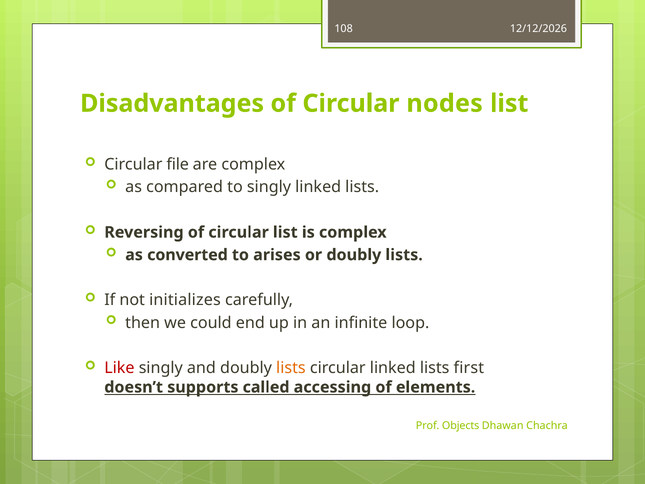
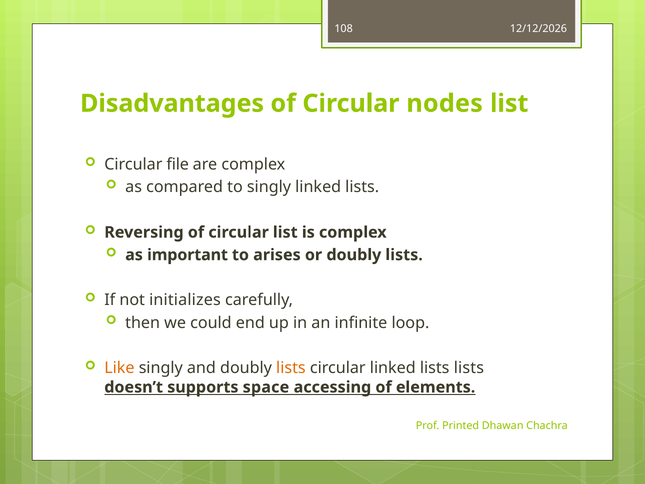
converted: converted -> important
Like colour: red -> orange
lists first: first -> lists
called: called -> space
Objects: Objects -> Printed
